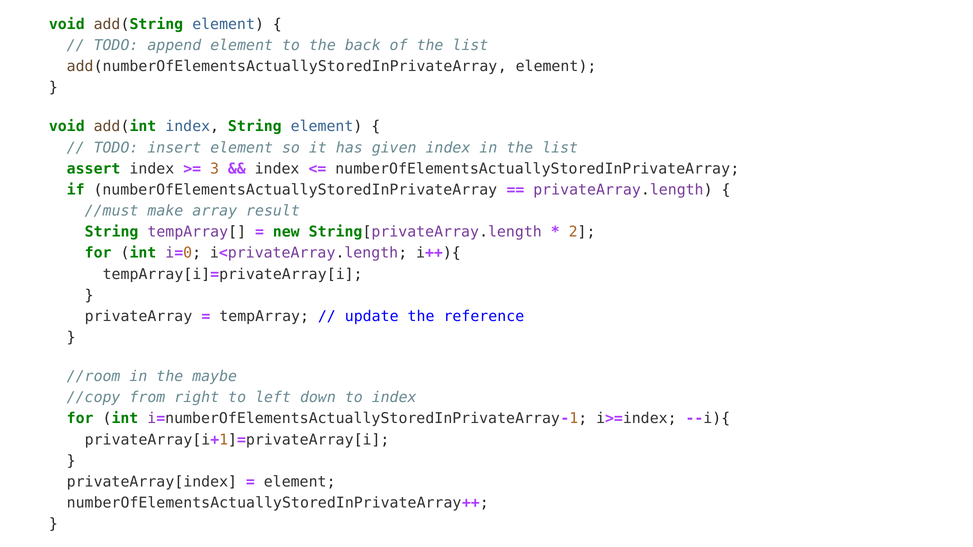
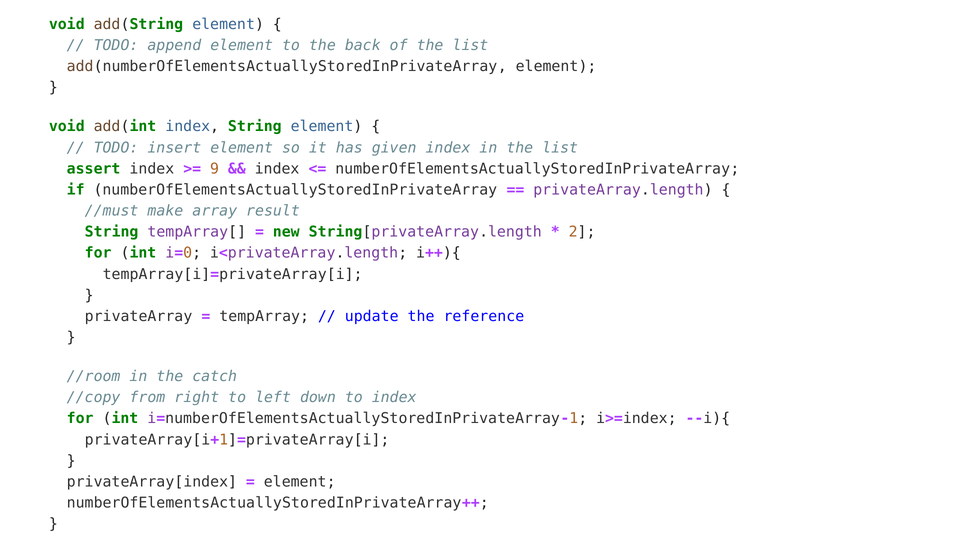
3: 3 -> 9
maybe: maybe -> catch
